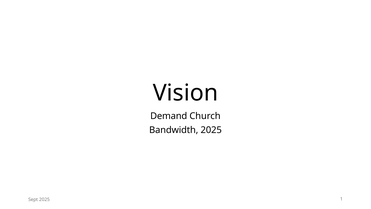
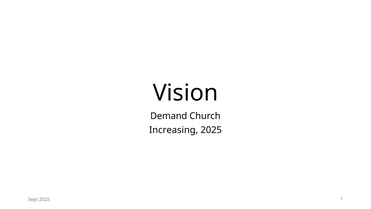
Bandwidth: Bandwidth -> Increasing
